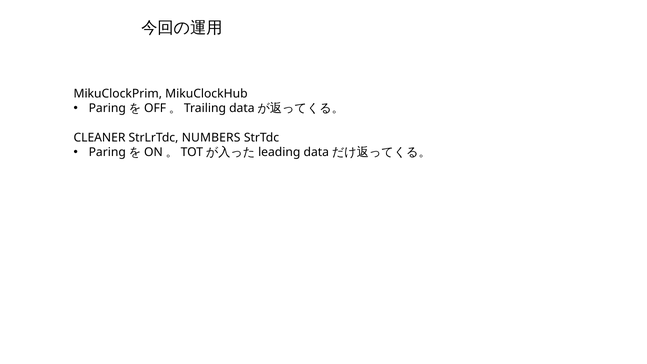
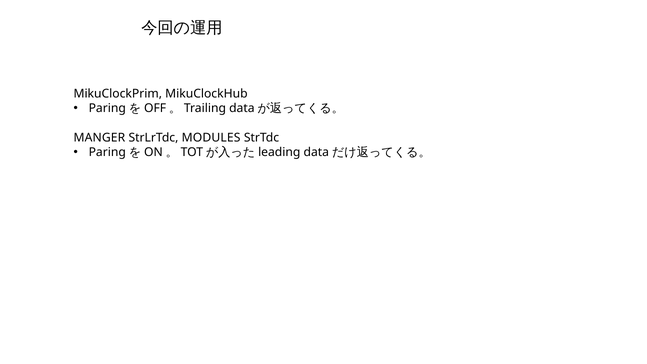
CLEANER: CLEANER -> MANGER
NUMBERS: NUMBERS -> MODULES
